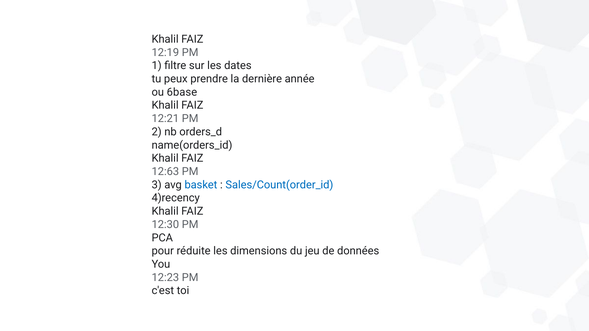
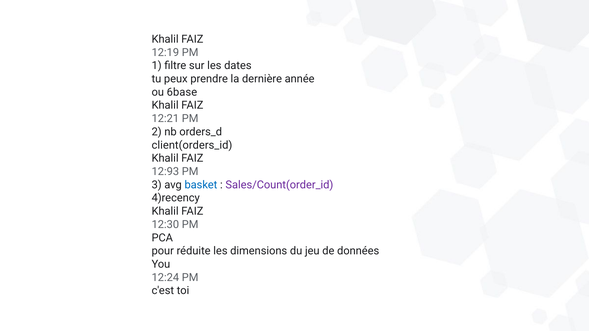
name(orders_id: name(orders_id -> client(orders_id
12:63: 12:63 -> 12:93
Sales/Count(order_id colour: blue -> purple
12:23: 12:23 -> 12:24
